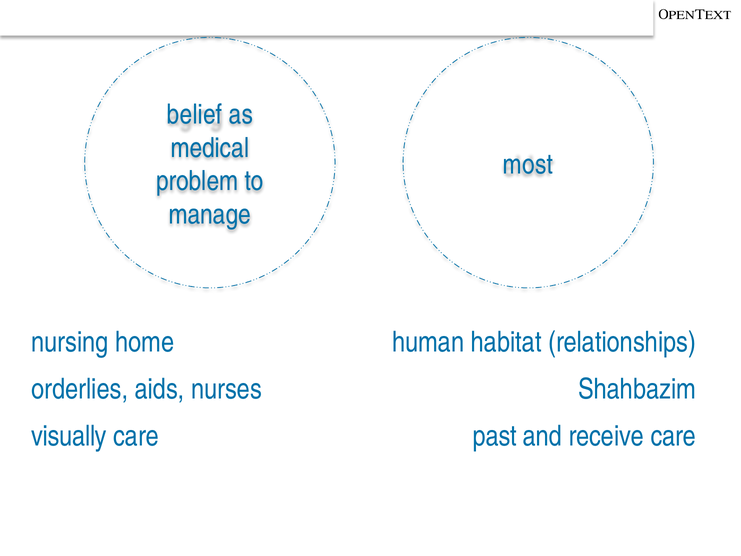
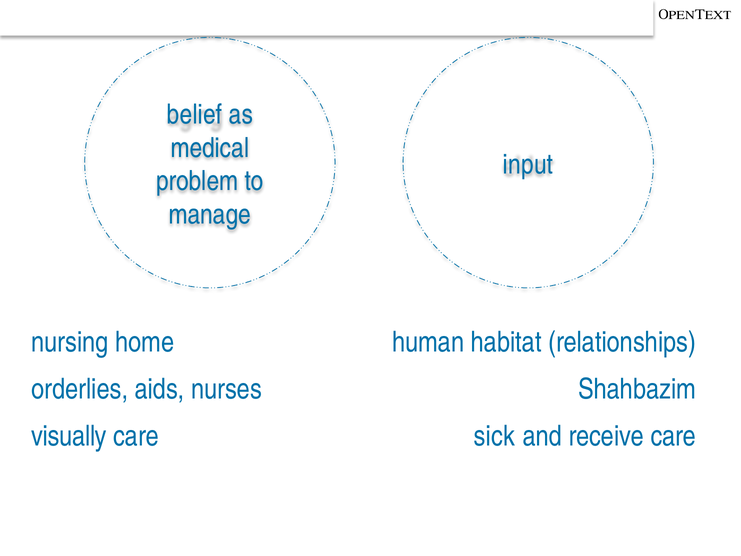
most: most -> input
past: past -> sick
